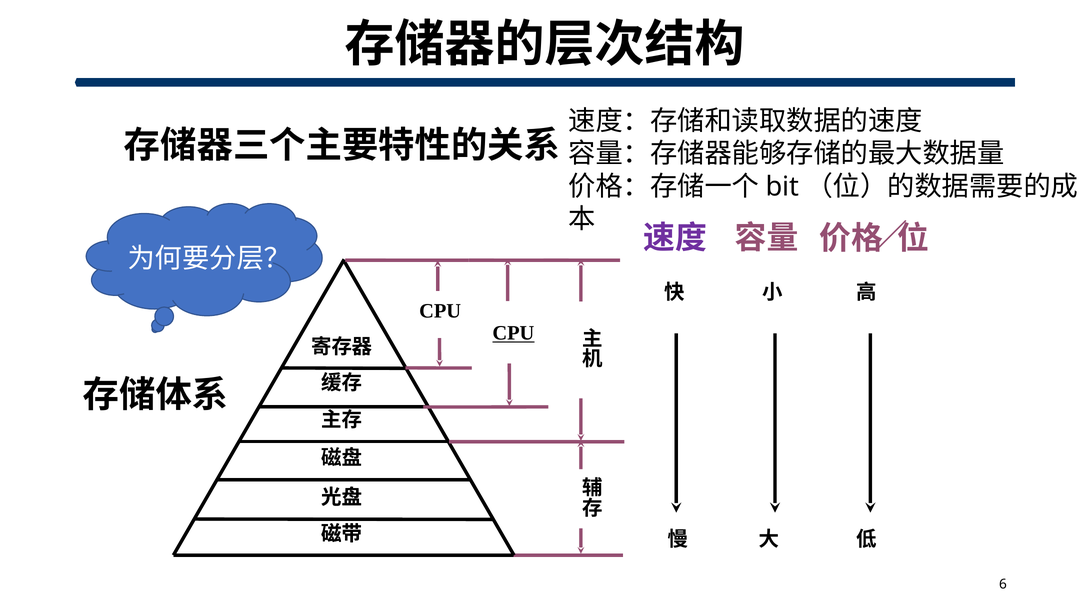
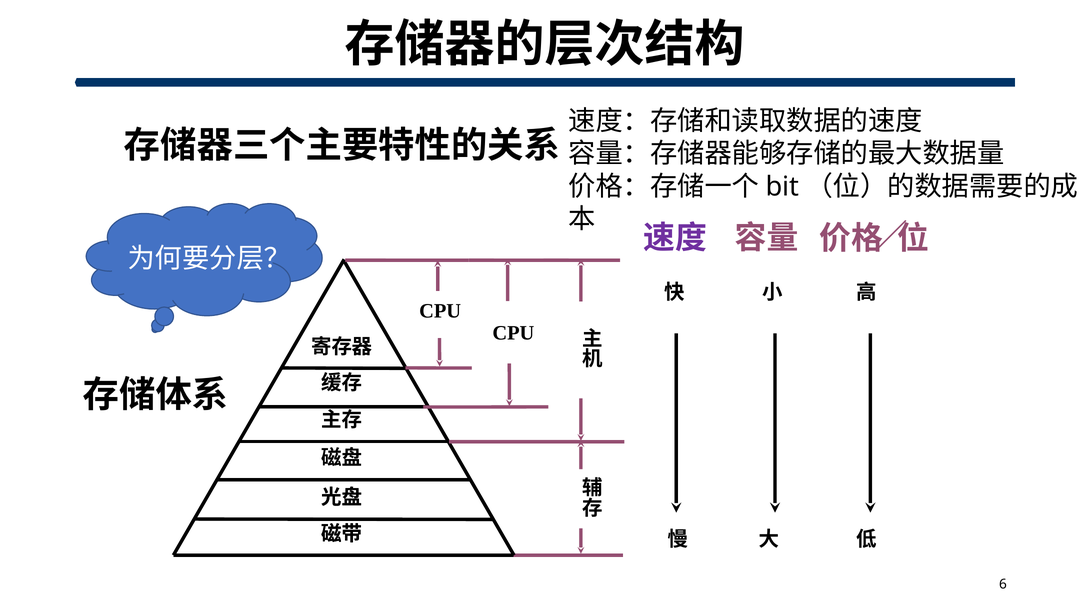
CPU at (513, 333) underline: present -> none
